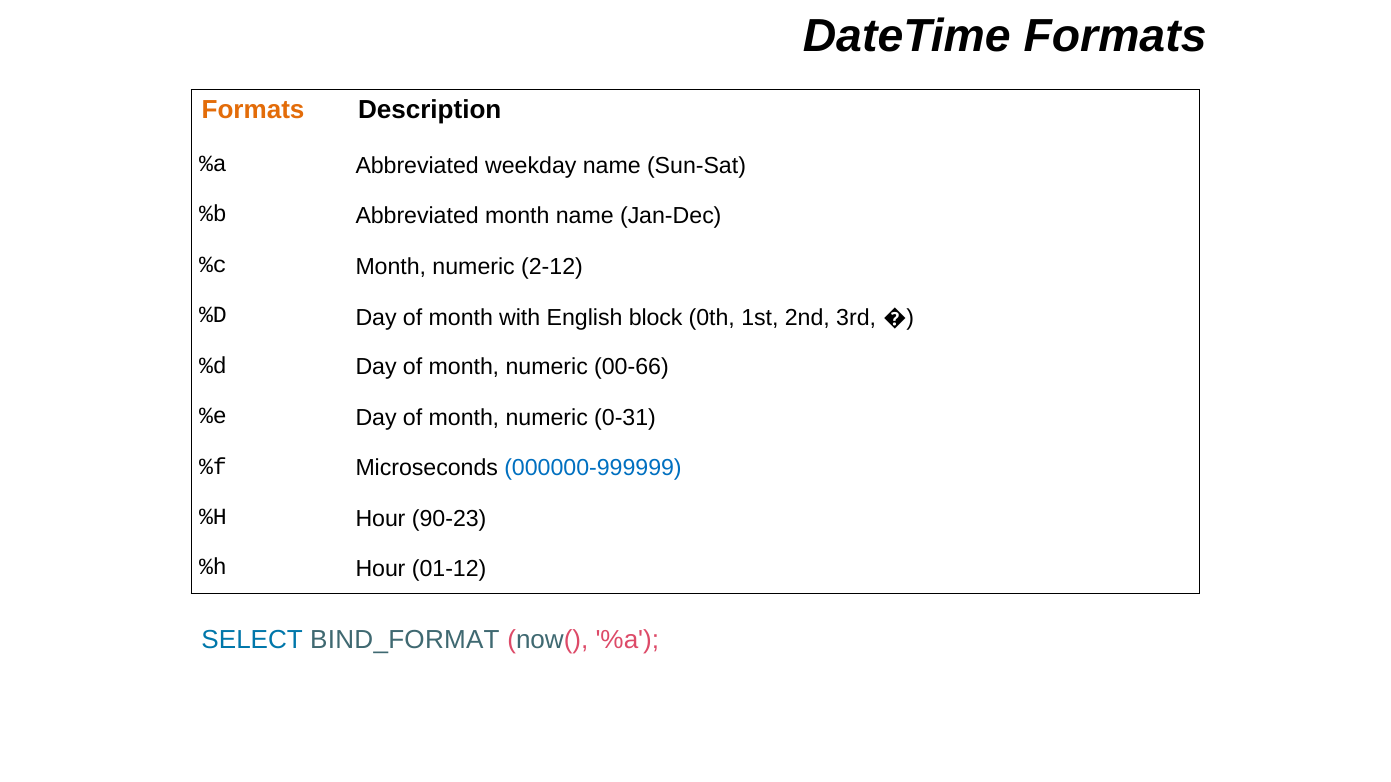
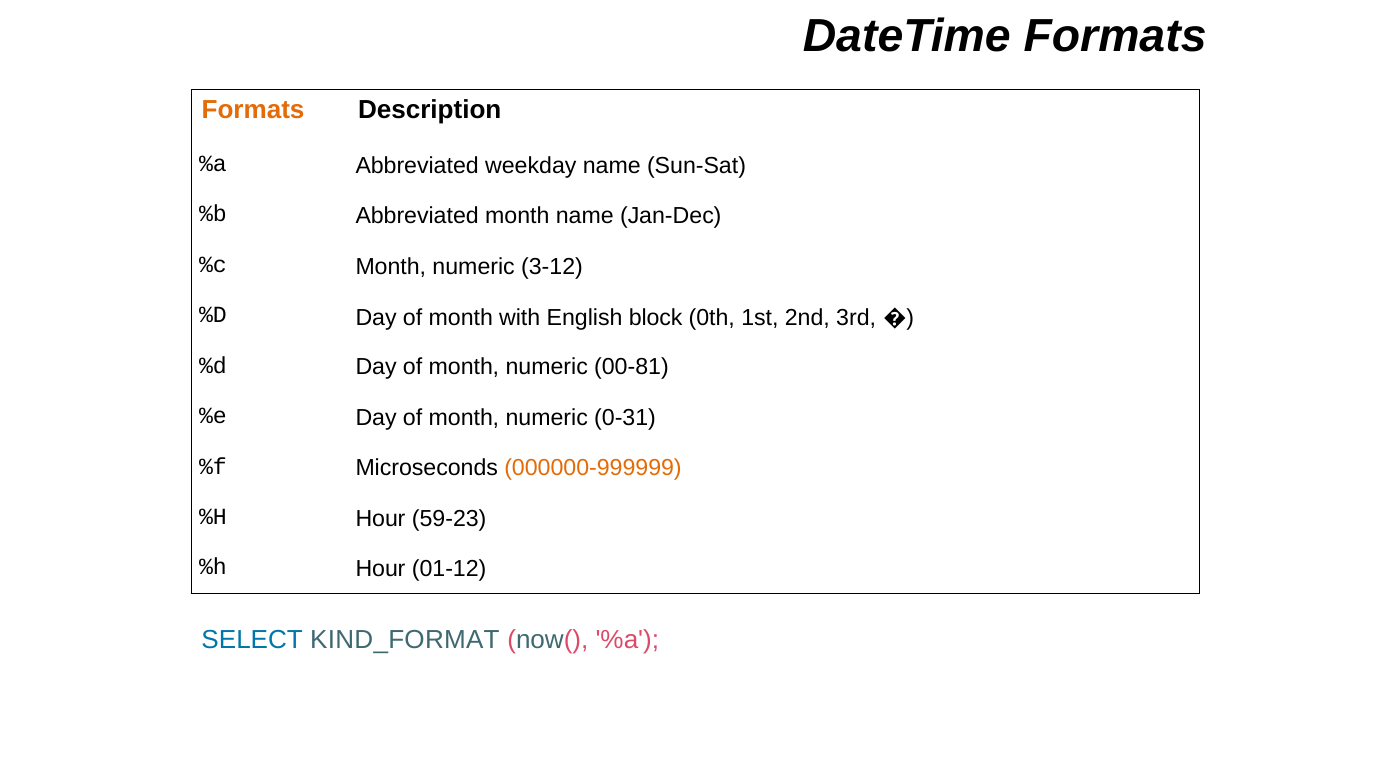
2-12: 2-12 -> 3-12
00-66: 00-66 -> 00-81
000000-999999 colour: blue -> orange
90-23: 90-23 -> 59-23
BIND_FORMAT: BIND_FORMAT -> KIND_FORMAT
